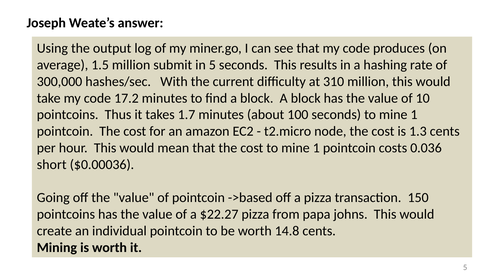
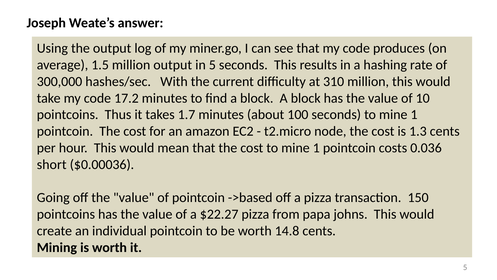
million submit: submit -> output
